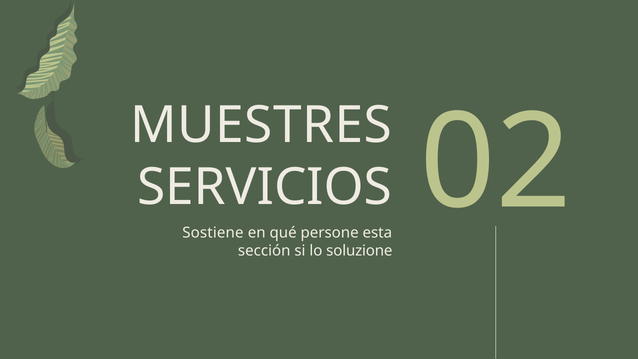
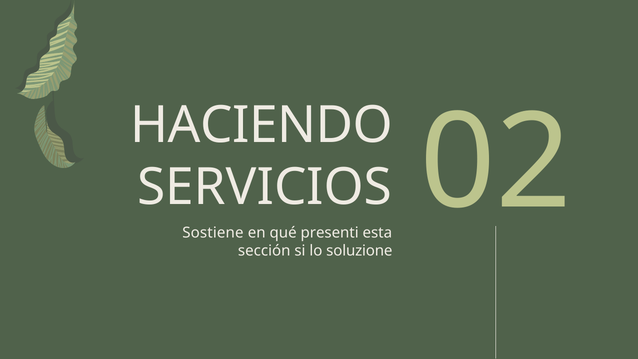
MUESTRES: MUESTRES -> HACIENDO
persone: persone -> presenti
